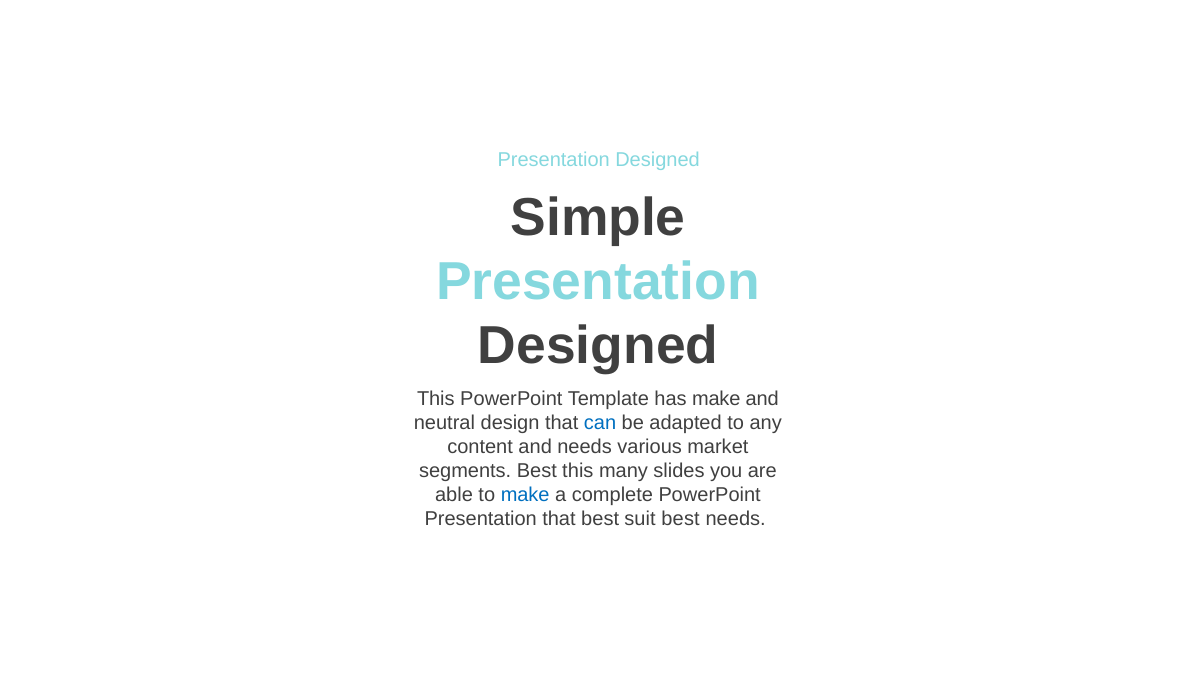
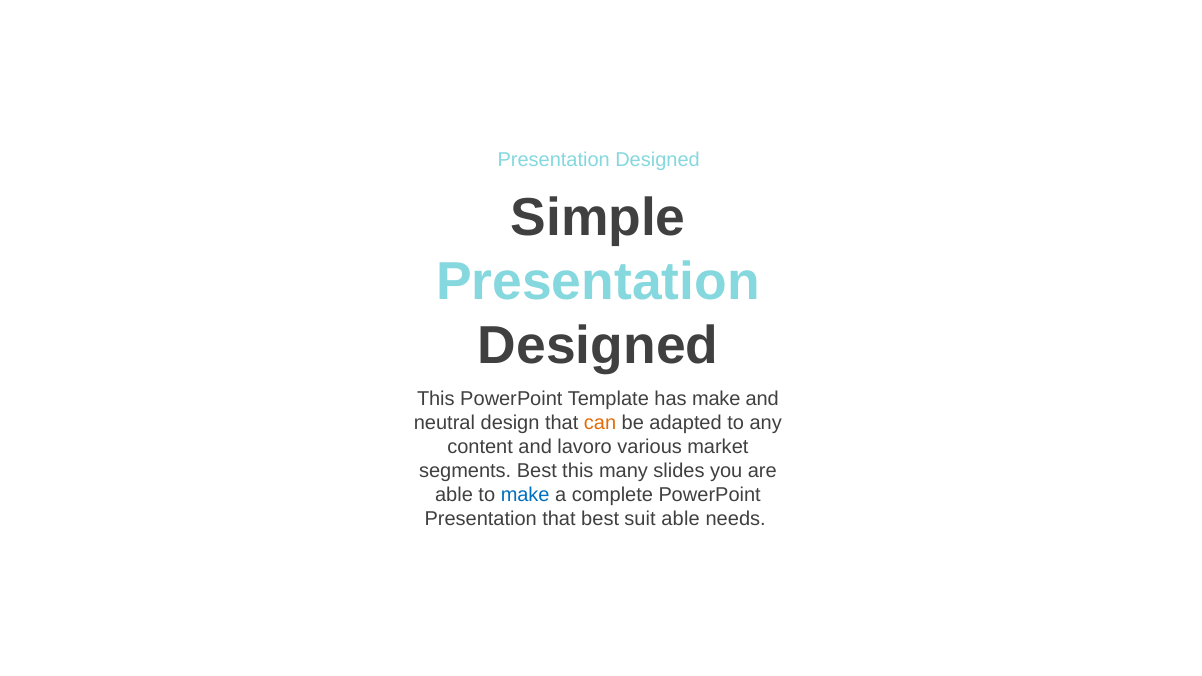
can colour: blue -> orange
and needs: needs -> lavoro
suit best: best -> able
